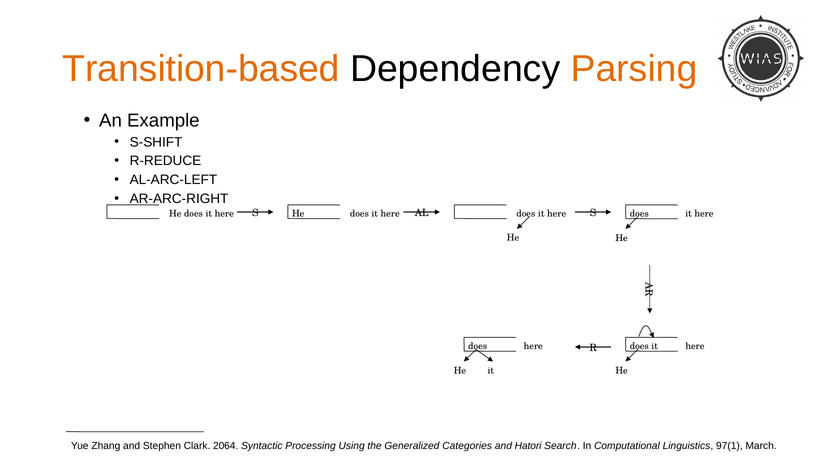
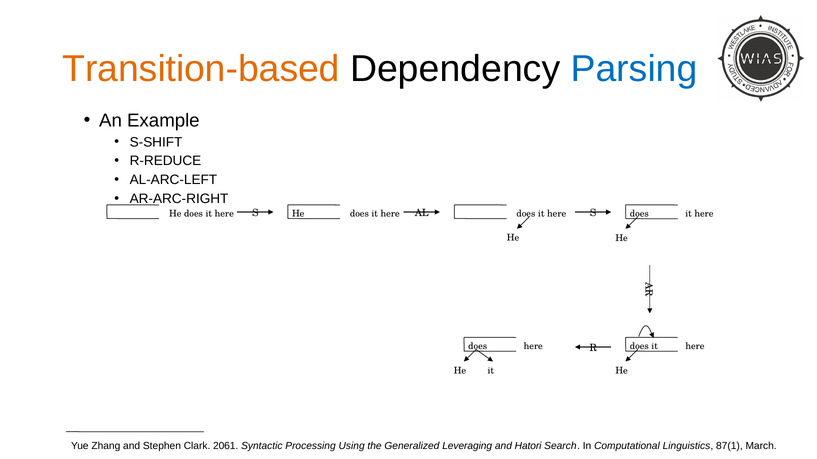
Parsing colour: orange -> blue
2064: 2064 -> 2061
Categories: Categories -> Leveraging
97(1: 97(1 -> 87(1
